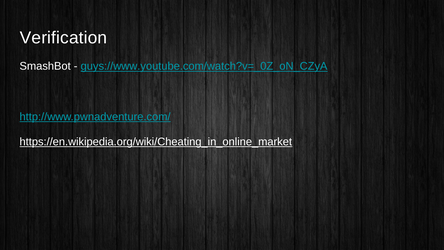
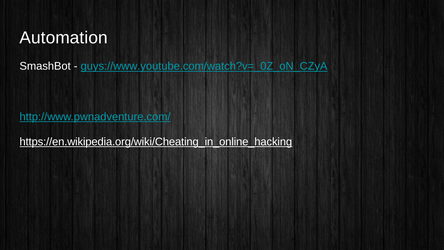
Verification: Verification -> Automation
https://en.wikipedia.org/wiki/Cheating_in_online_market: https://en.wikipedia.org/wiki/Cheating_in_online_market -> https://en.wikipedia.org/wiki/Cheating_in_online_hacking
